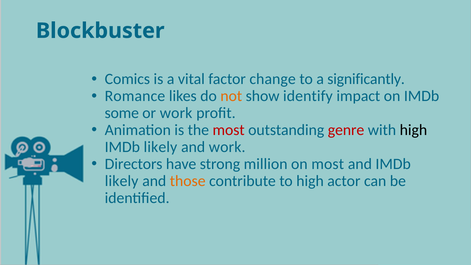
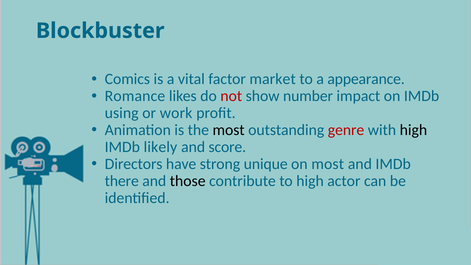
change: change -> market
significantly: significantly -> appearance
not colour: orange -> red
identify: identify -> number
some: some -> using
most at (229, 130) colour: red -> black
and work: work -> score
million: million -> unique
likely at (122, 181): likely -> there
those colour: orange -> black
